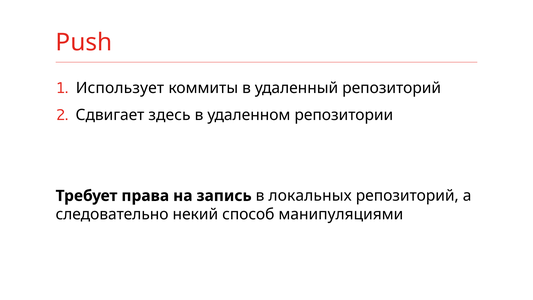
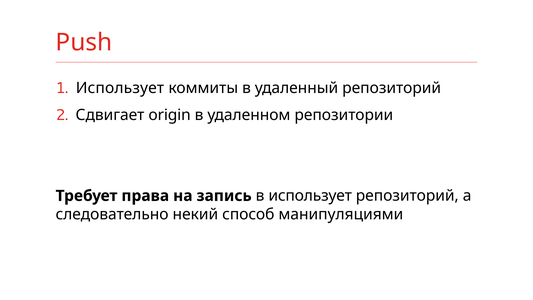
здесь: здесь -> origin
в локальных: локальных -> использует
